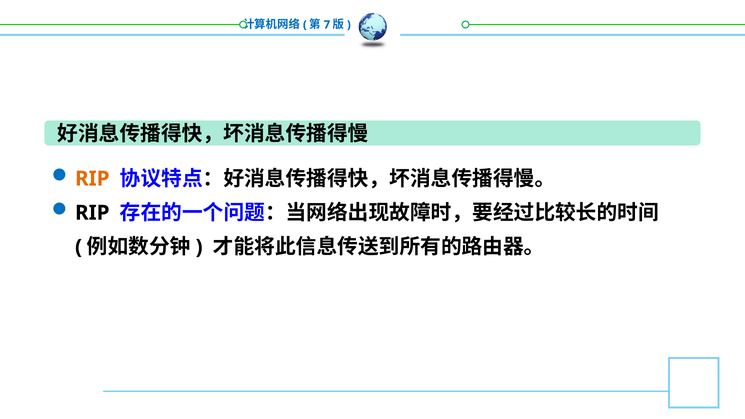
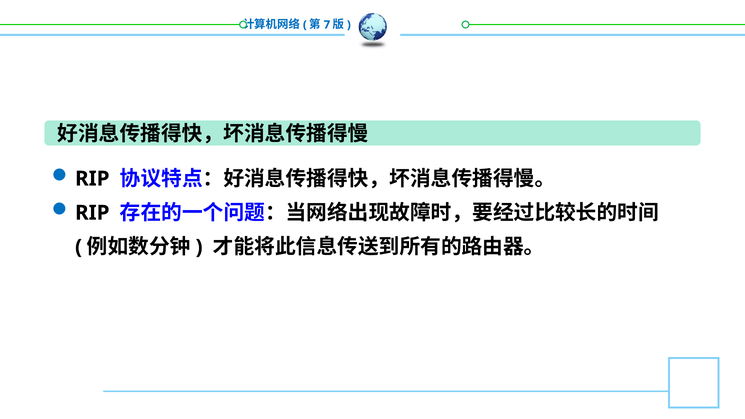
RIP at (92, 179) colour: orange -> black
